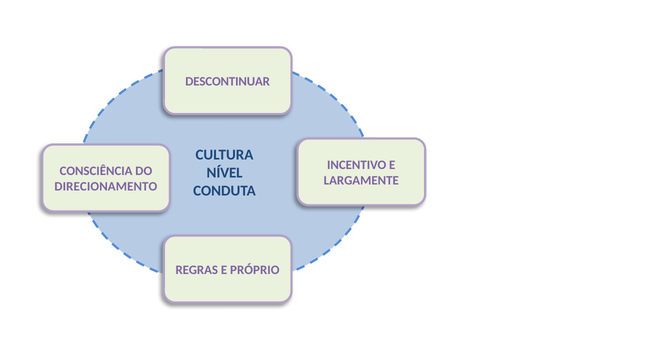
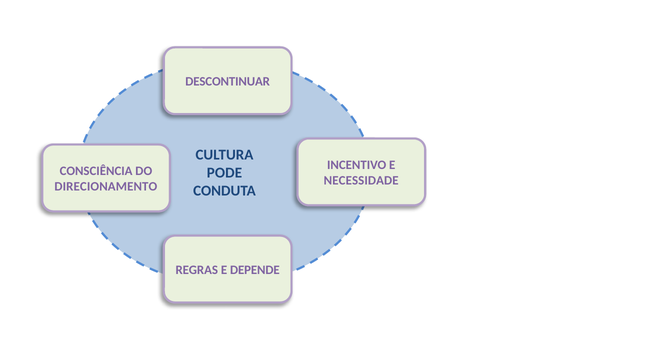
NÍVEL: NÍVEL -> PODE
LARGAMENTE: LARGAMENTE -> NECESSIDADE
PRÓPRIO: PRÓPRIO -> DEPENDE
